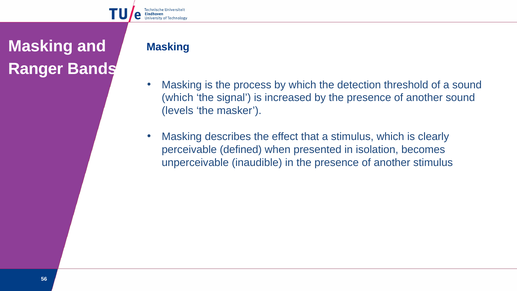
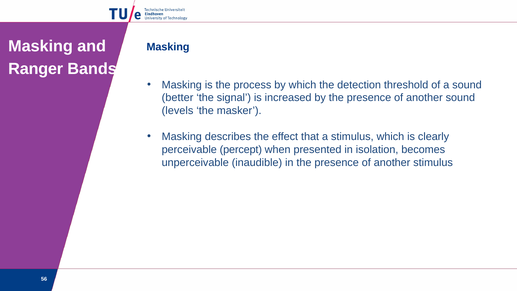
which at (178, 98): which -> better
defined: defined -> percept
